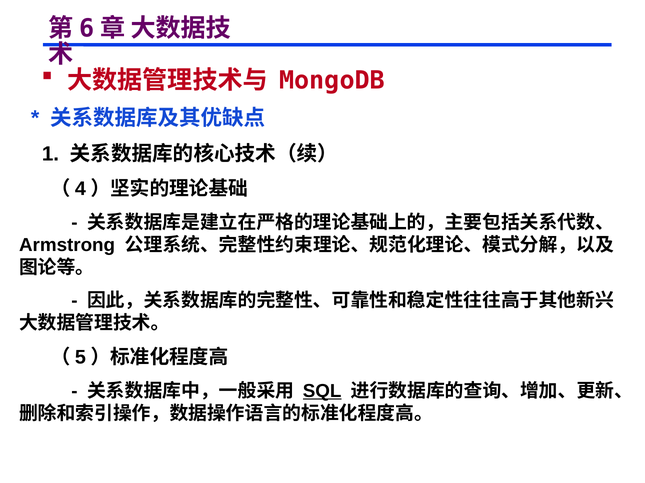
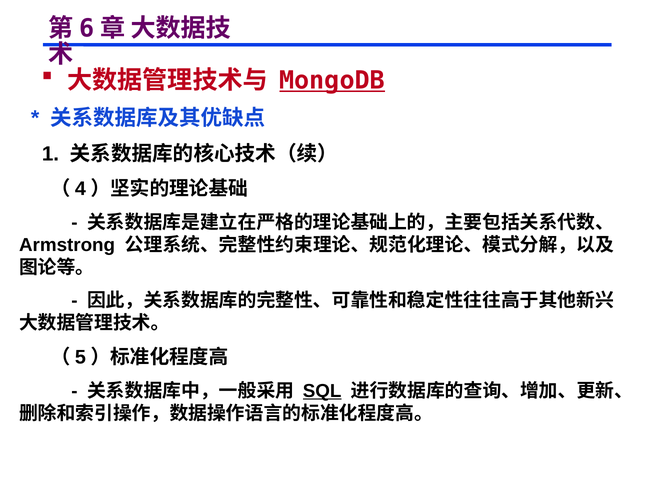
MongoDB underline: none -> present
